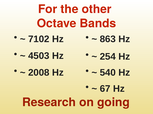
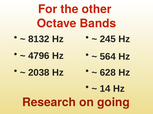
7102: 7102 -> 8132
863: 863 -> 245
4503: 4503 -> 4796
254: 254 -> 564
2008: 2008 -> 2038
540: 540 -> 628
67: 67 -> 14
